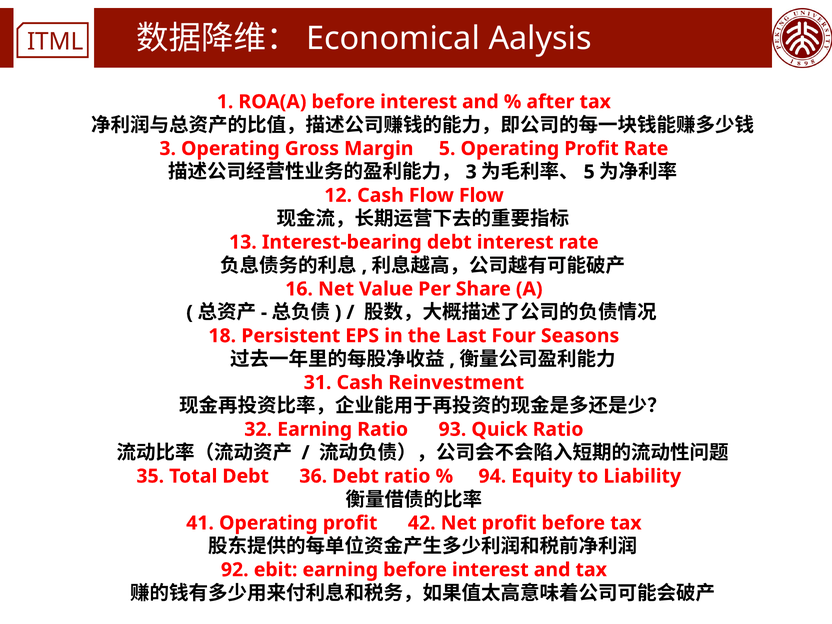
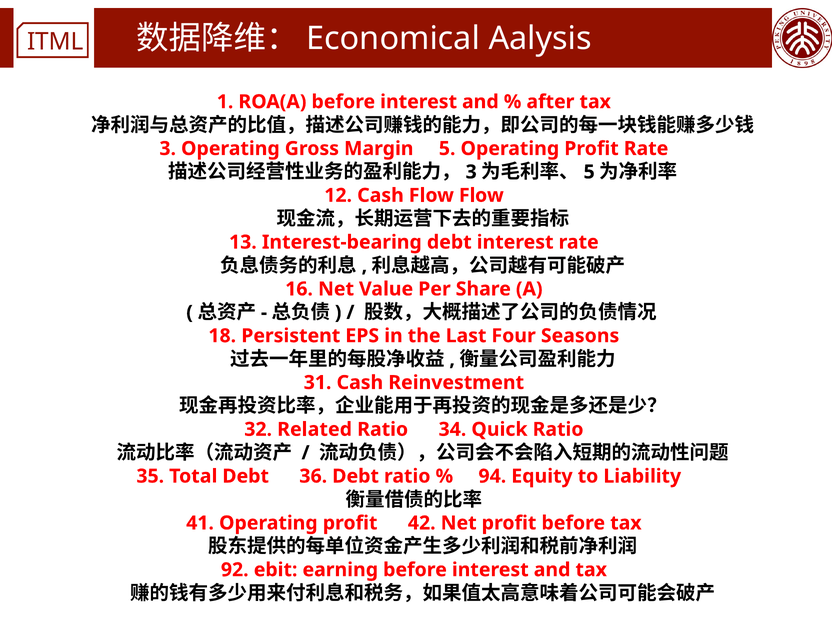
32 Earning: Earning -> Related
93: 93 -> 34
